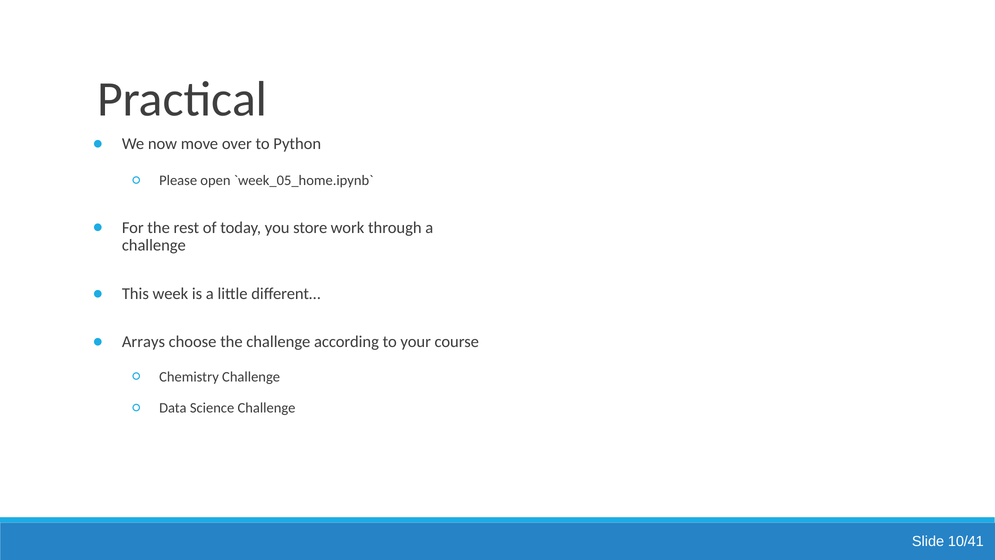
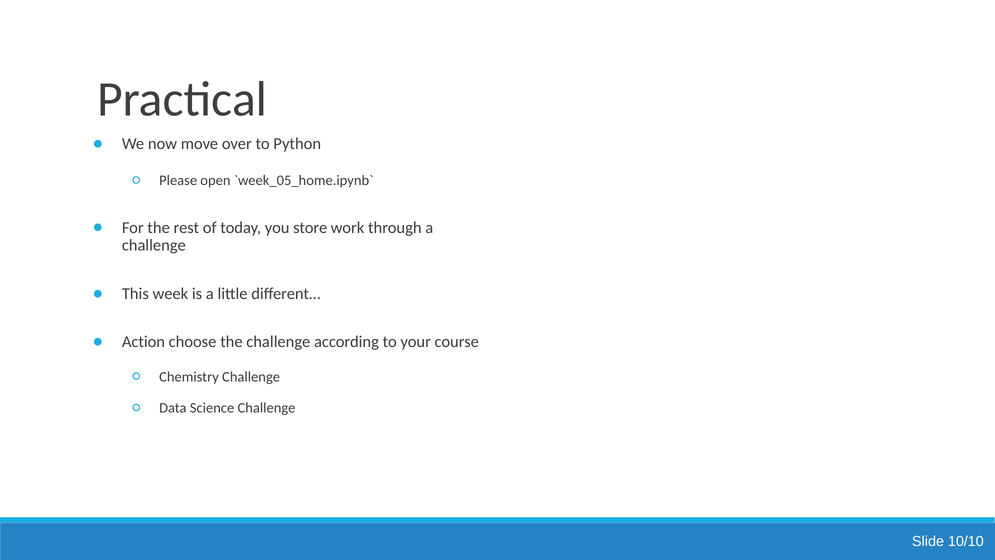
Arrays: Arrays -> Action
10/41: 10/41 -> 10/10
